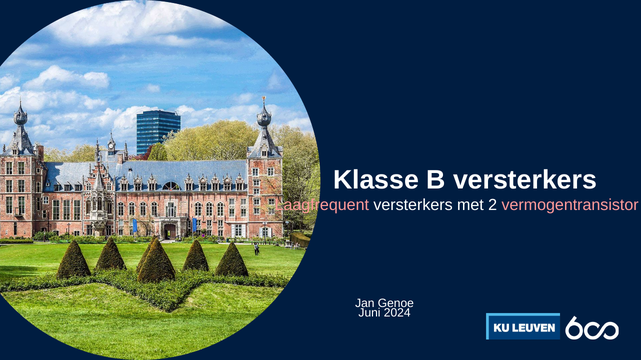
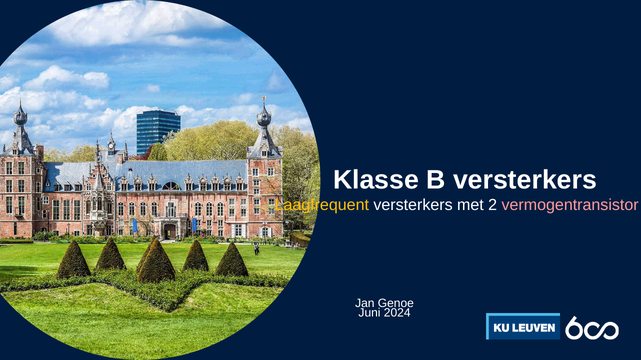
Laagfrequent colour: pink -> yellow
